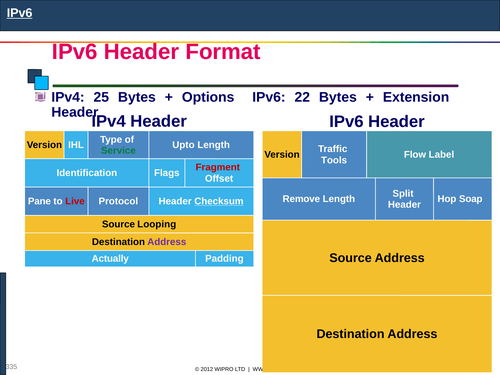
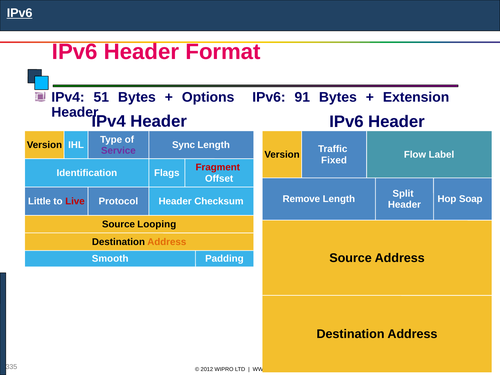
25: 25 -> 51
22: 22 -> 91
Upto: Upto -> Sync
Service colour: green -> purple
Tools: Tools -> Fixed
Pane: Pane -> Little
Checksum underline: present -> none
Address at (167, 242) colour: purple -> orange
Actually: Actually -> Smooth
